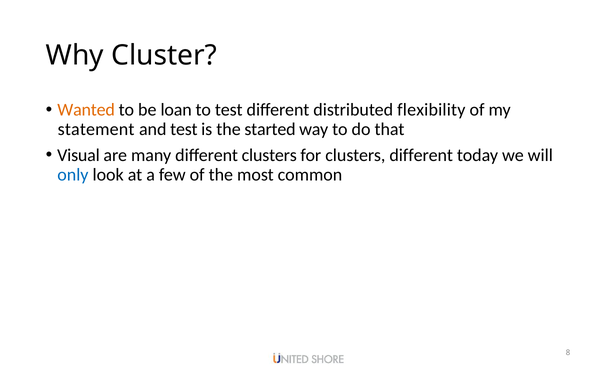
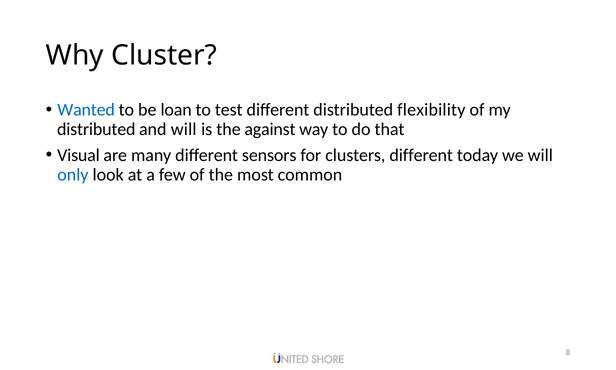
Wanted colour: orange -> blue
statement at (96, 129): statement -> distributed
and test: test -> will
started: started -> against
different clusters: clusters -> sensors
